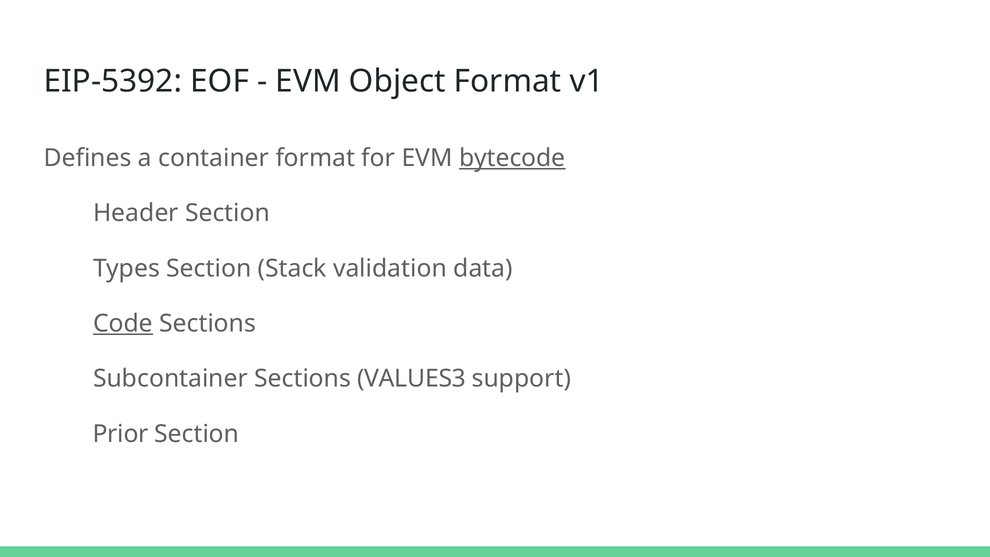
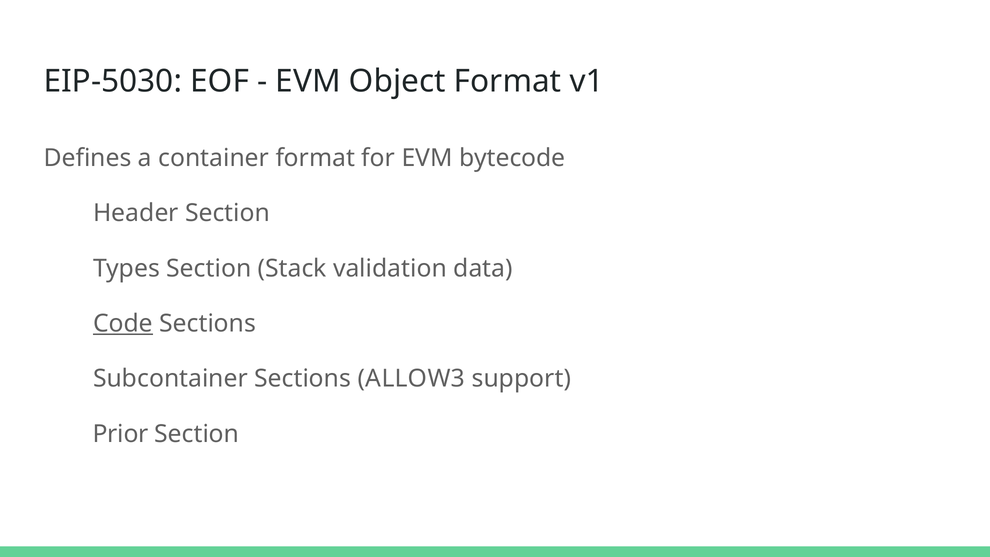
EIP-5392: EIP-5392 -> EIP-5030
bytecode underline: present -> none
VALUES3: VALUES3 -> ALLOW3
